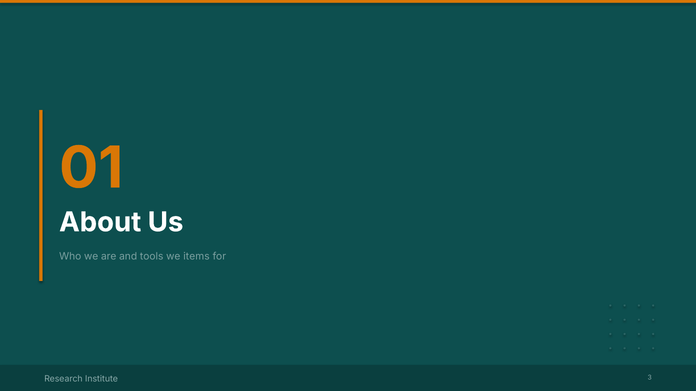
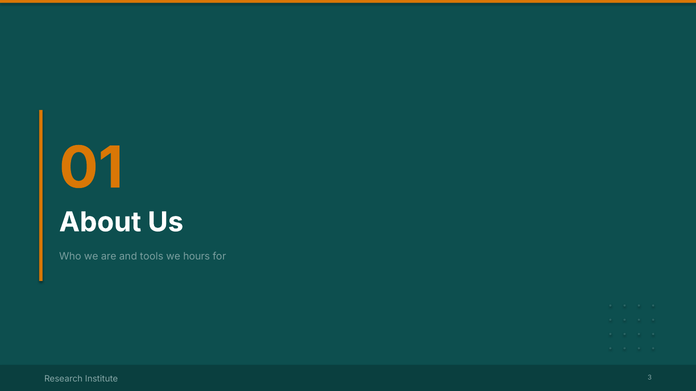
items: items -> hours
